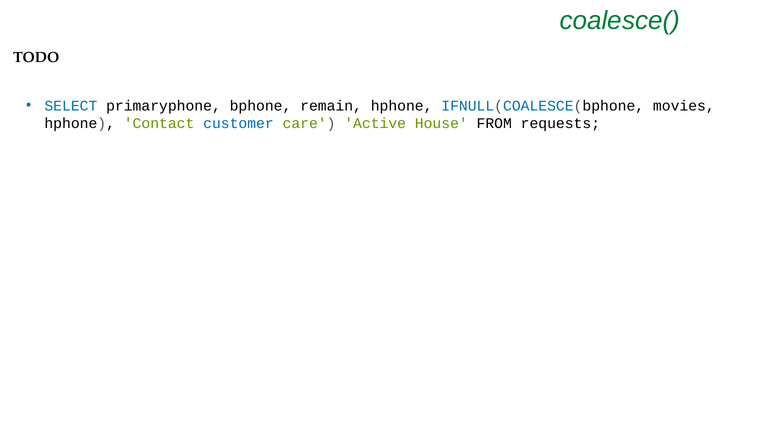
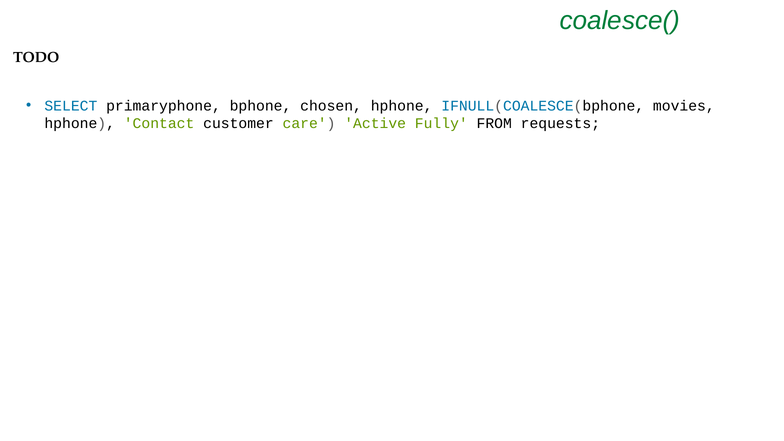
remain: remain -> chosen
customer colour: blue -> black
House: House -> Fully
